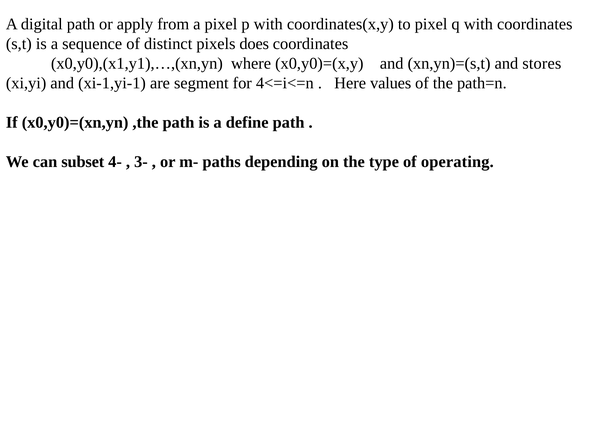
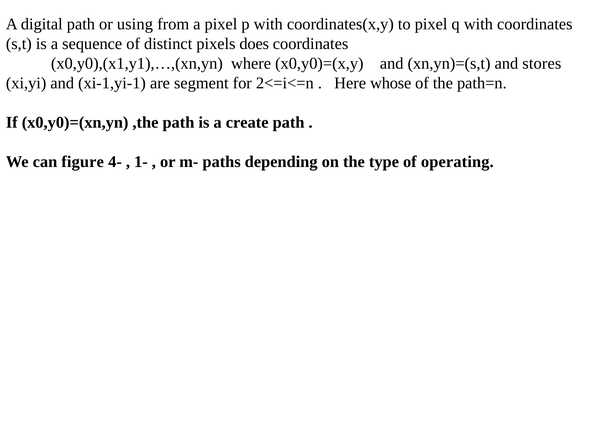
apply: apply -> using
4<=i<=n: 4<=i<=n -> 2<=i<=n
values: values -> whose
define: define -> create
subset: subset -> figure
3-: 3- -> 1-
